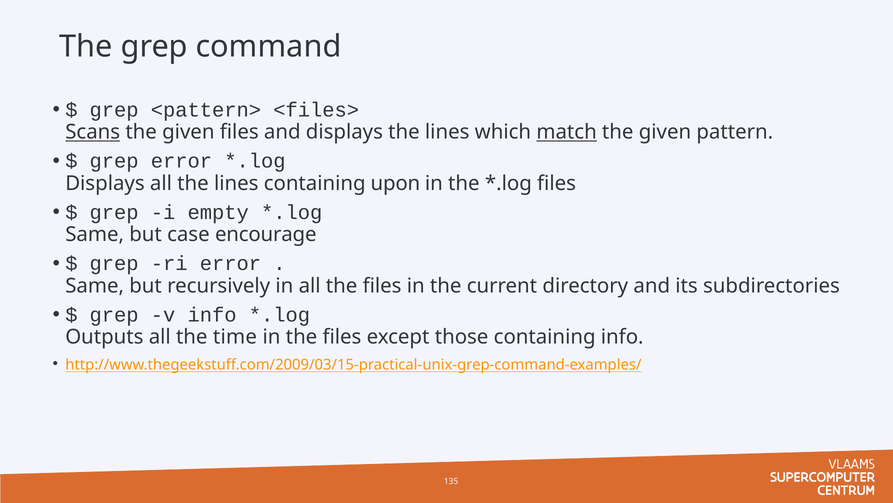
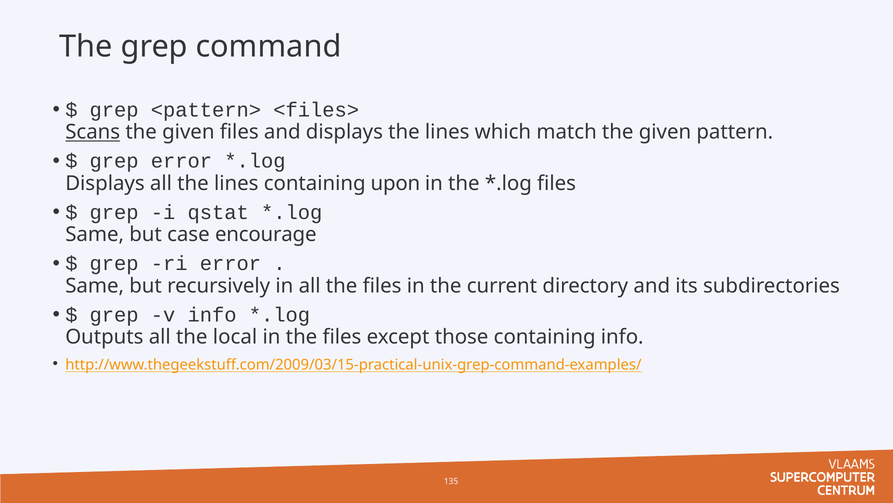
match underline: present -> none
empty: empty -> qstat
time: time -> local
